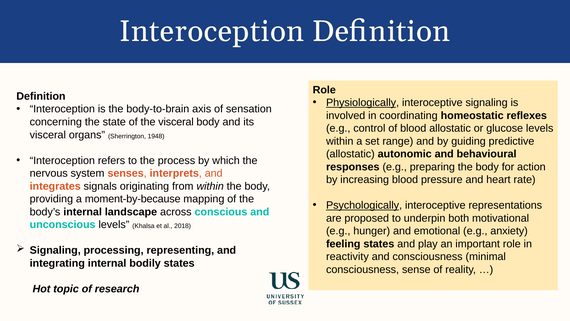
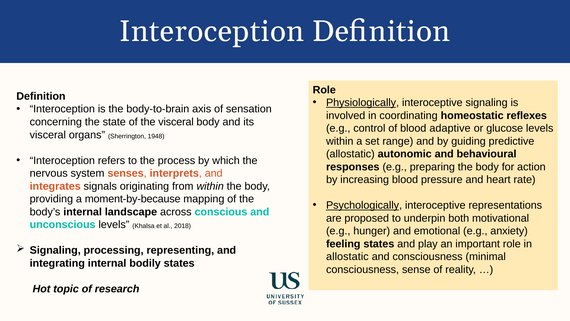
blood allostatic: allostatic -> adaptive
reactivity at (347, 256): reactivity -> allostatic
